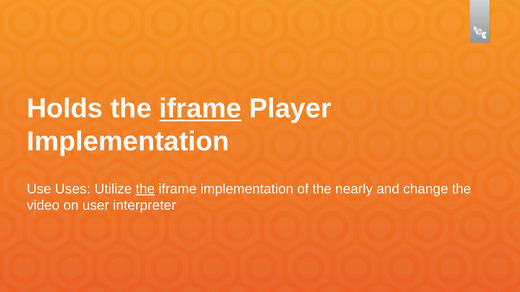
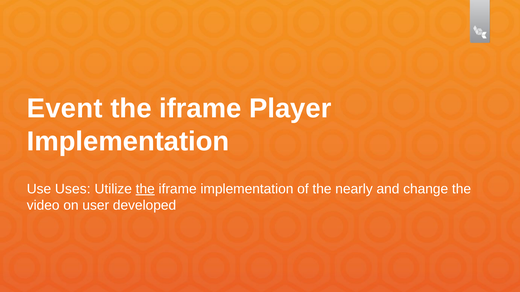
Holds: Holds -> Event
iframe at (200, 109) underline: present -> none
interpreter: interpreter -> developed
